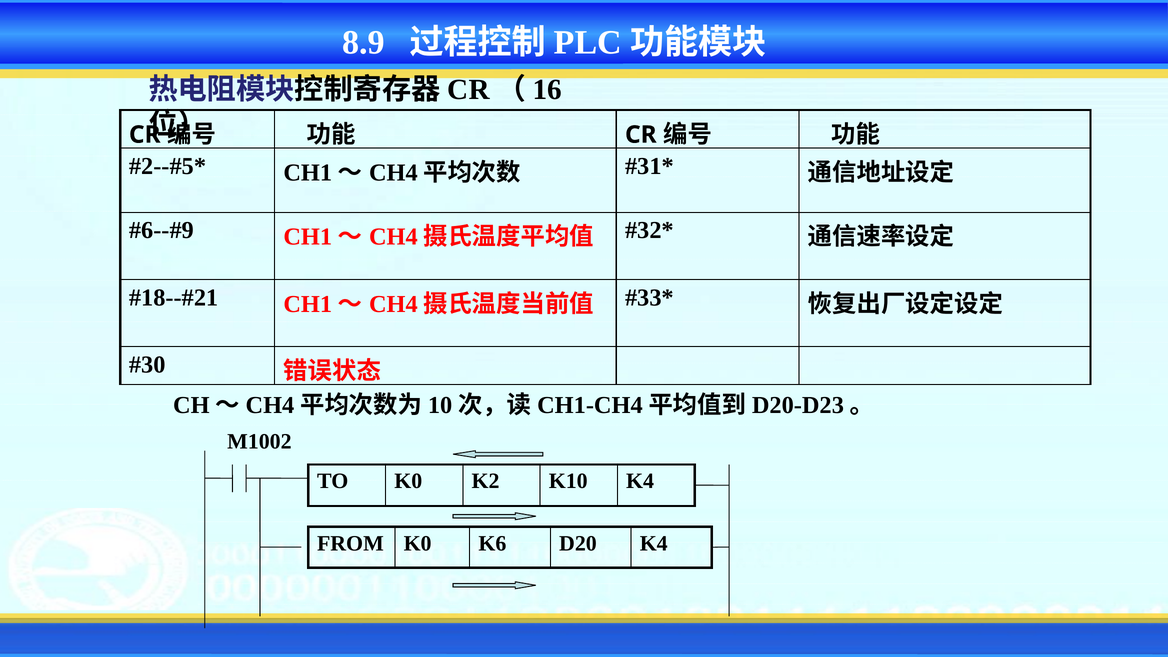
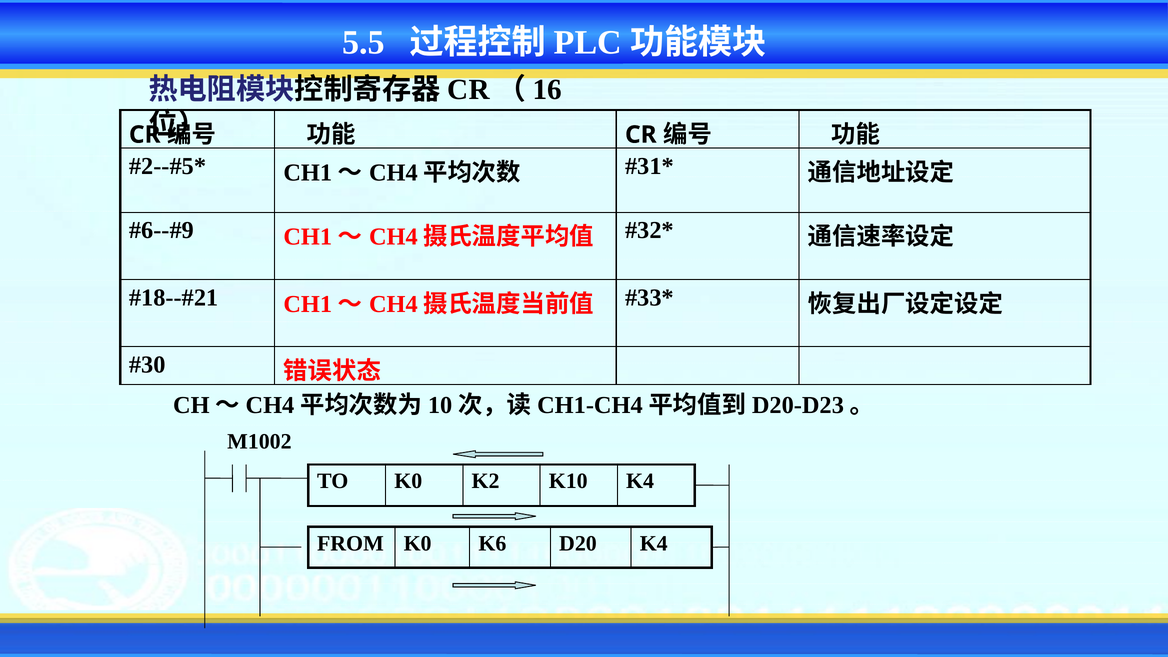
8.9: 8.9 -> 5.5
